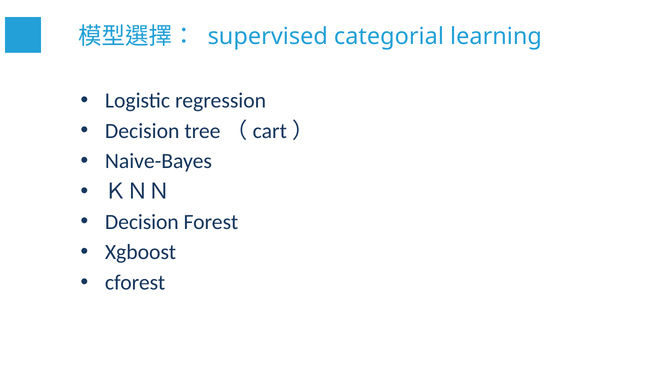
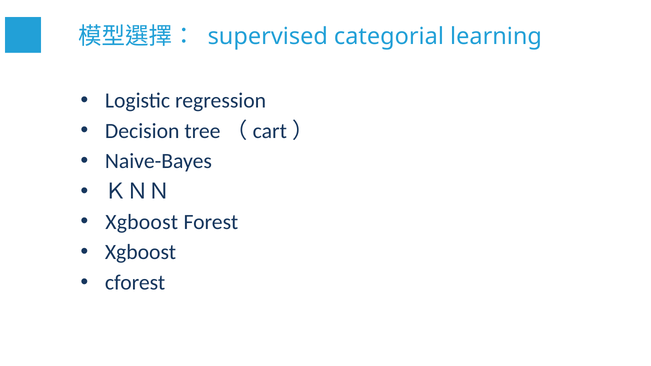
Decision at (142, 222): Decision -> Xgboost
